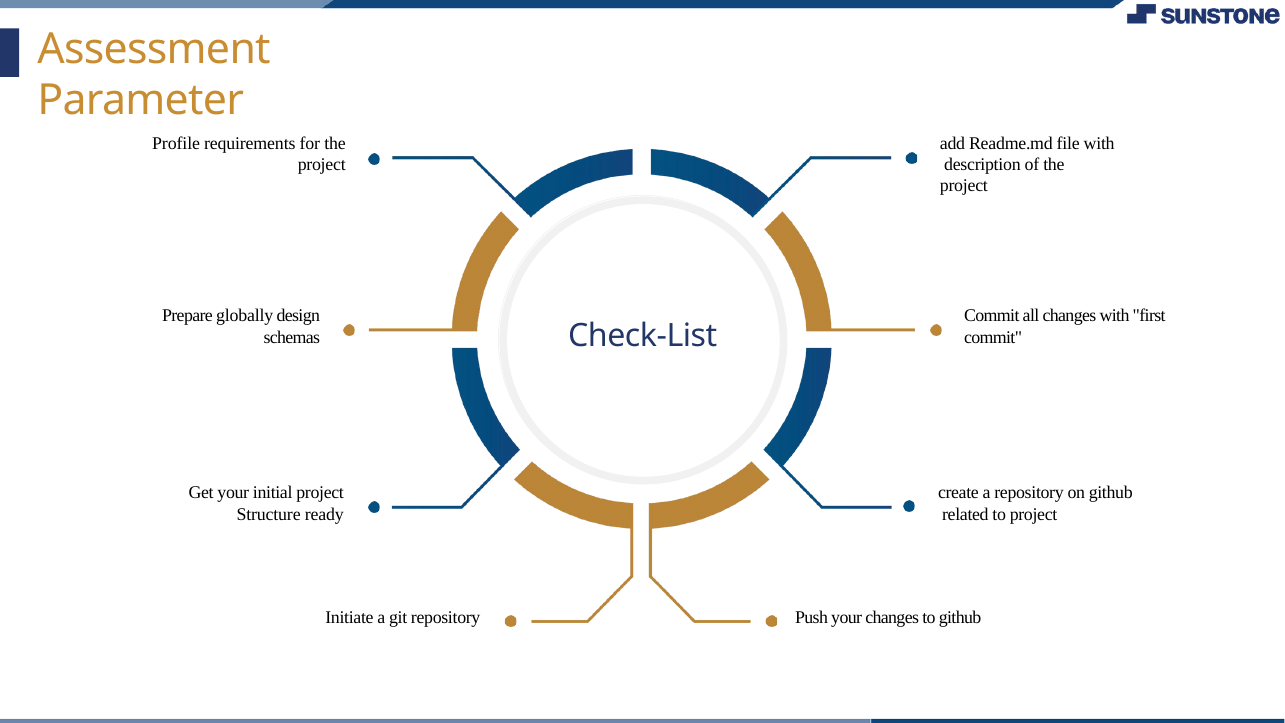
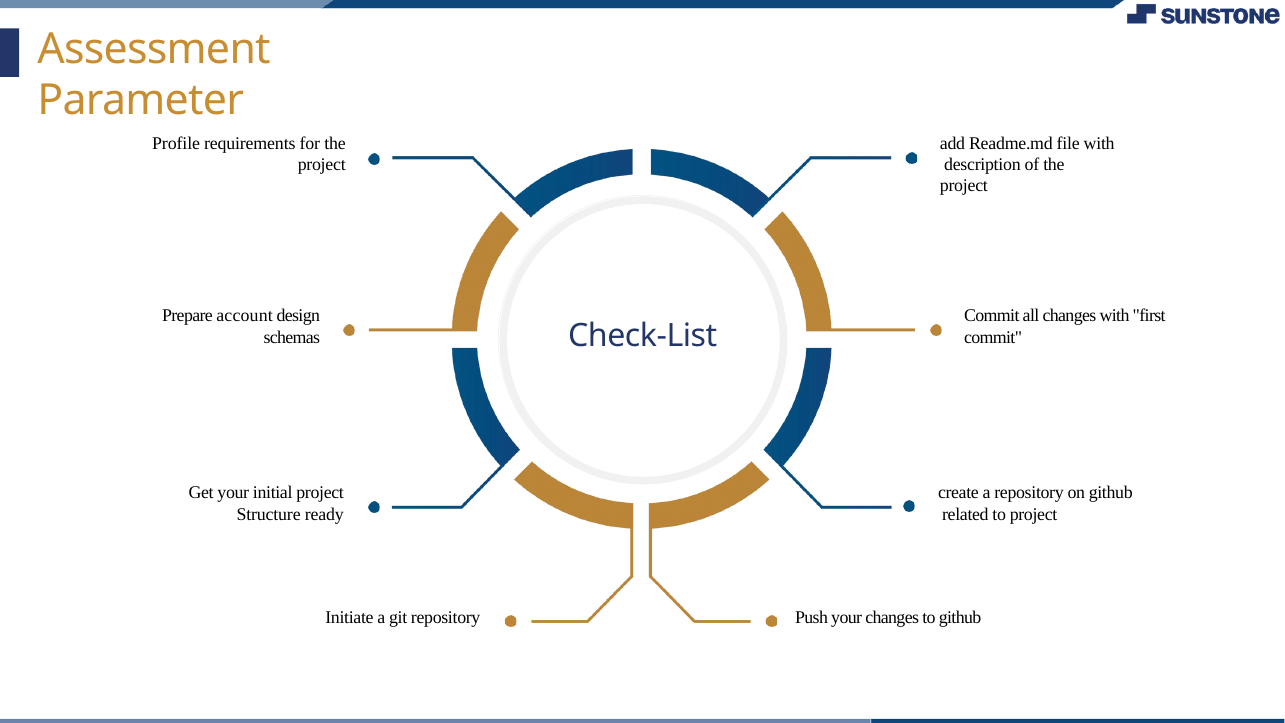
globally: globally -> account
